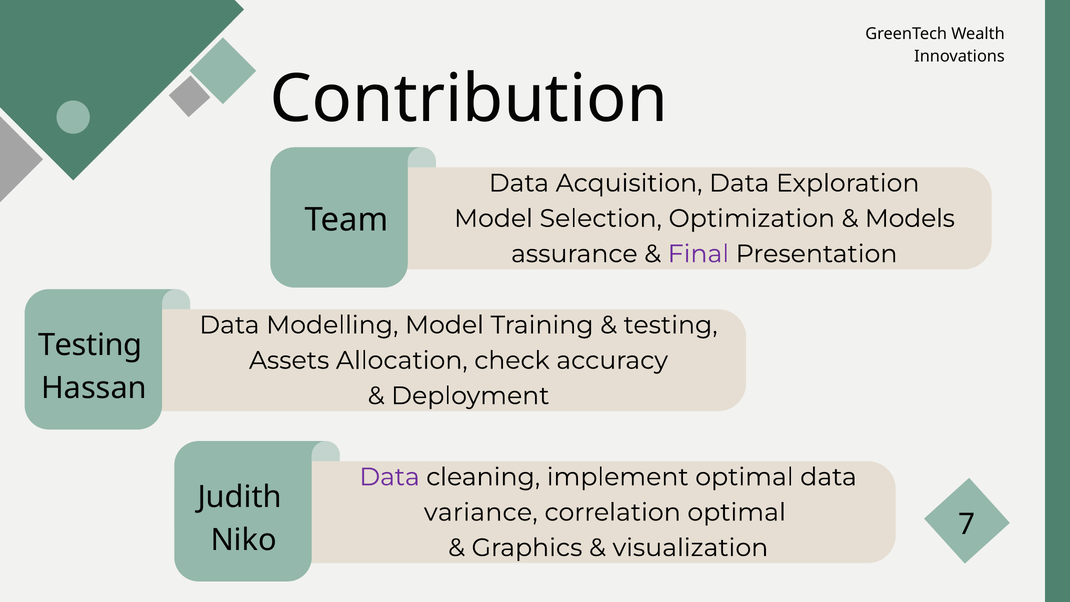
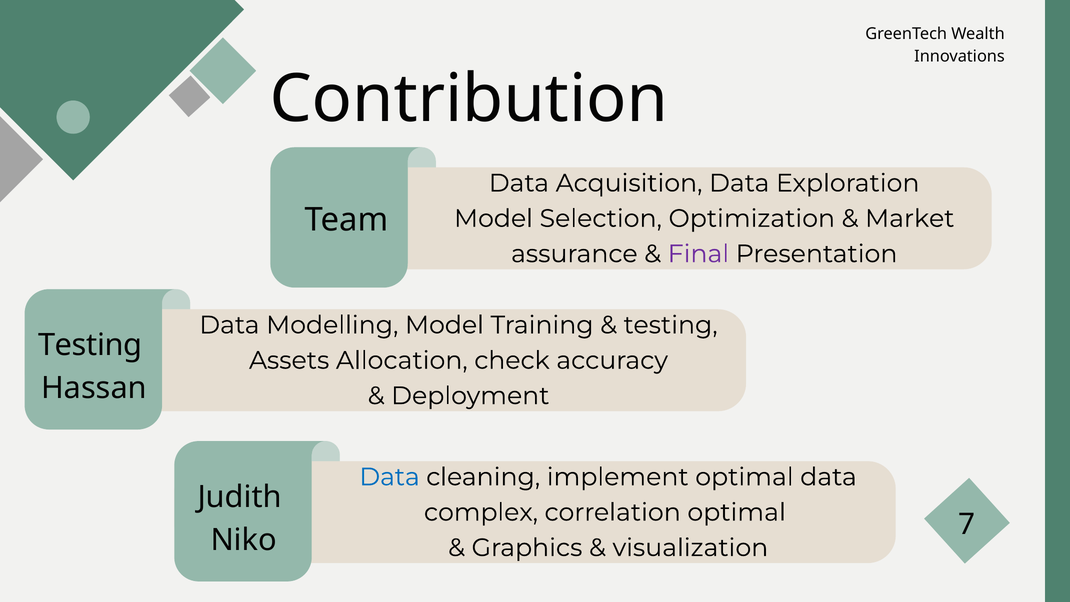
Models: Models -> Market
Data at (390, 477) colour: purple -> blue
variance: variance -> complex
